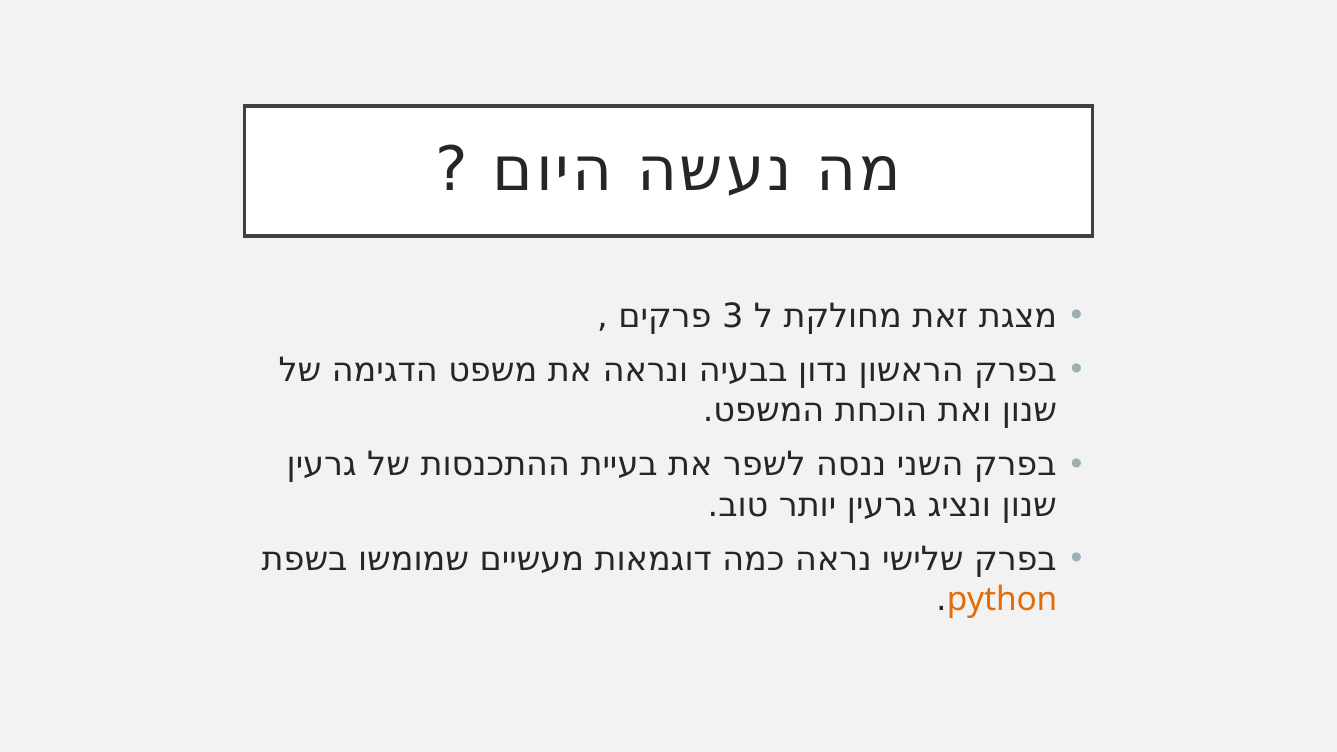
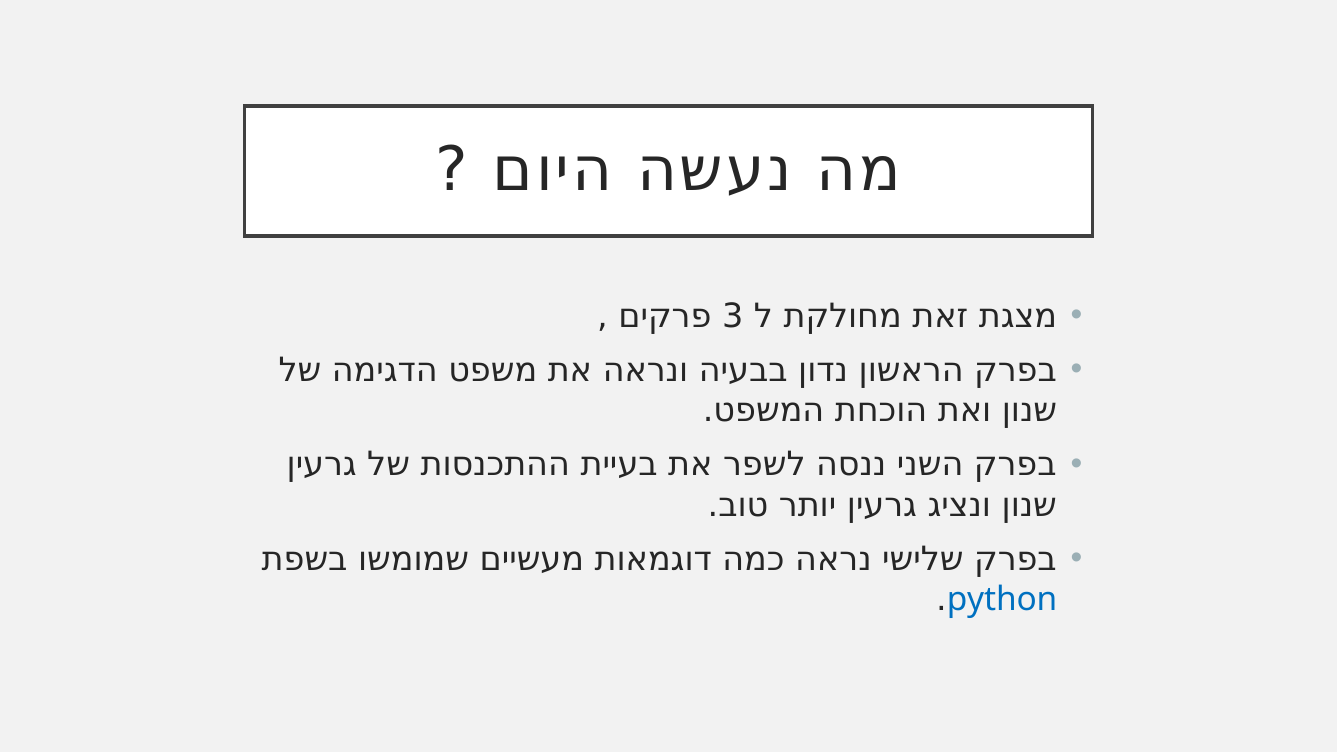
python colour: orange -> blue
